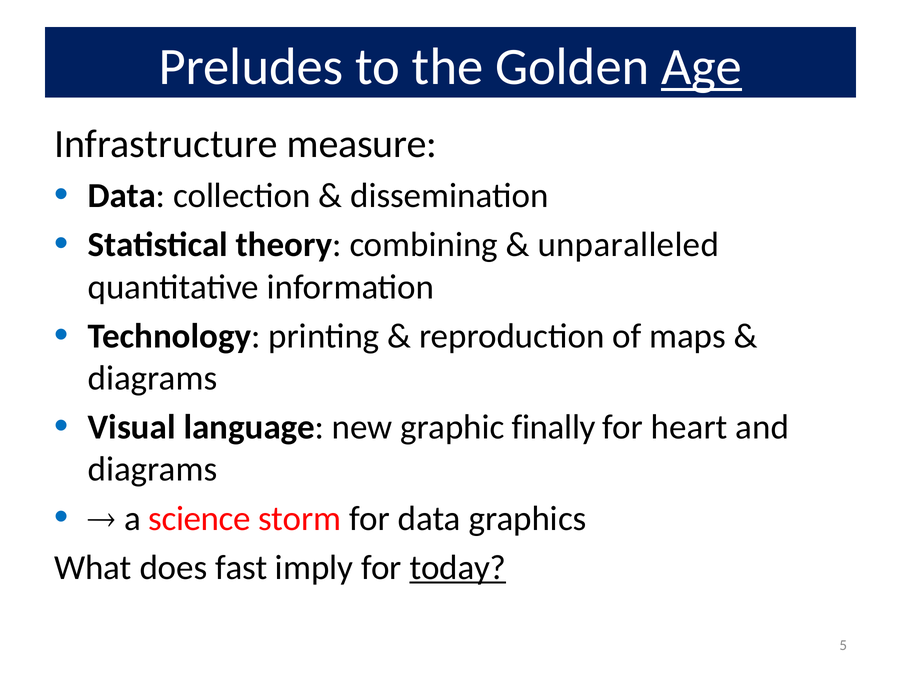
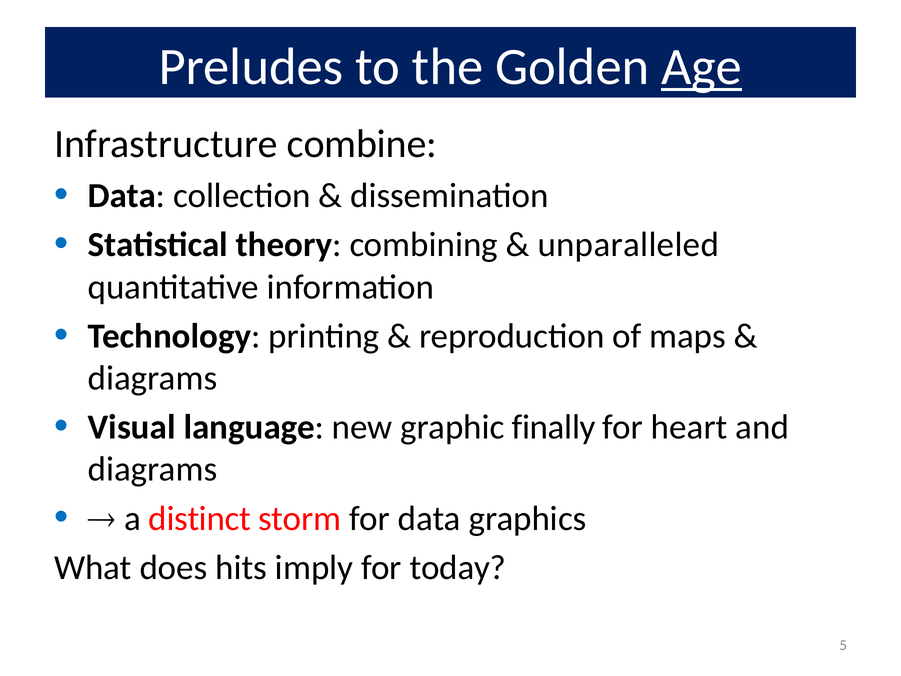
measure: measure -> combine
science: science -> distinct
fast: fast -> hits
today underline: present -> none
